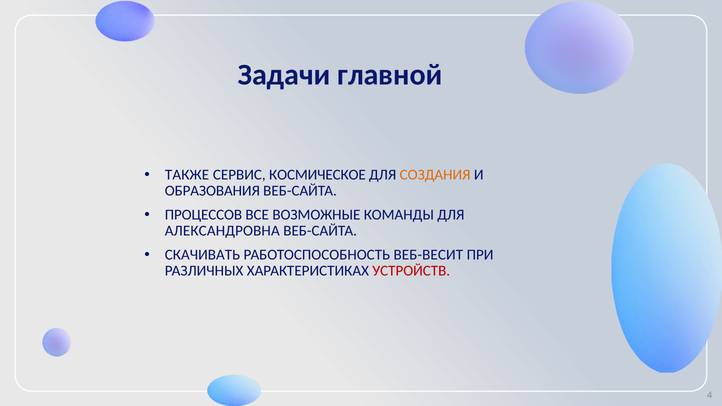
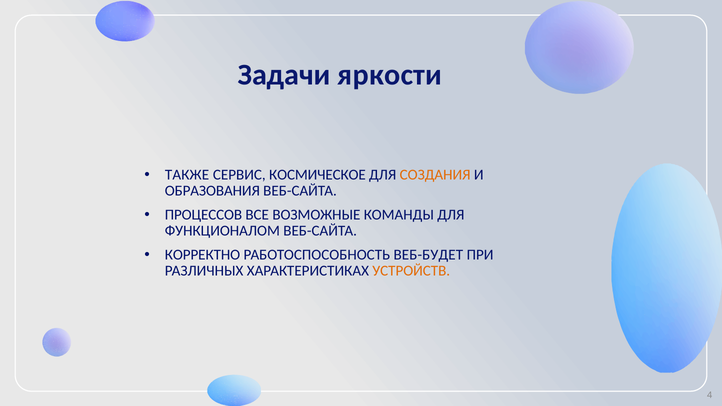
главной: главной -> яркости
АЛЕКСАНДРОВНА: АЛЕКСАНДРОВНА -> ФУНКЦИОНАЛОМ
СКАЧИВАТЬ: СКАЧИВАТЬ -> КОРРЕКТНО
ВЕБ-ВЕСИТ: ВЕБ-ВЕСИТ -> ВЕБ-БУДЕТ
УСТРОЙСТВ colour: red -> orange
